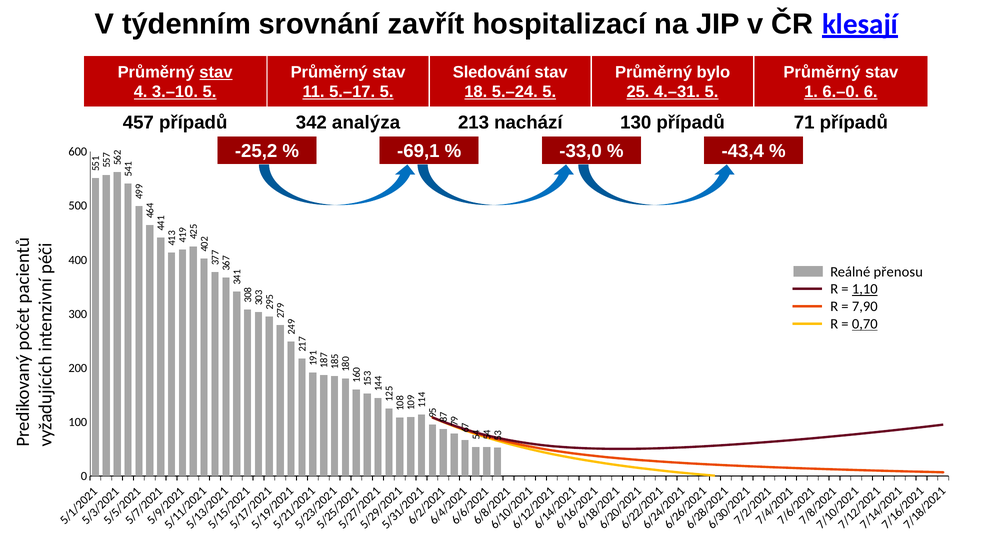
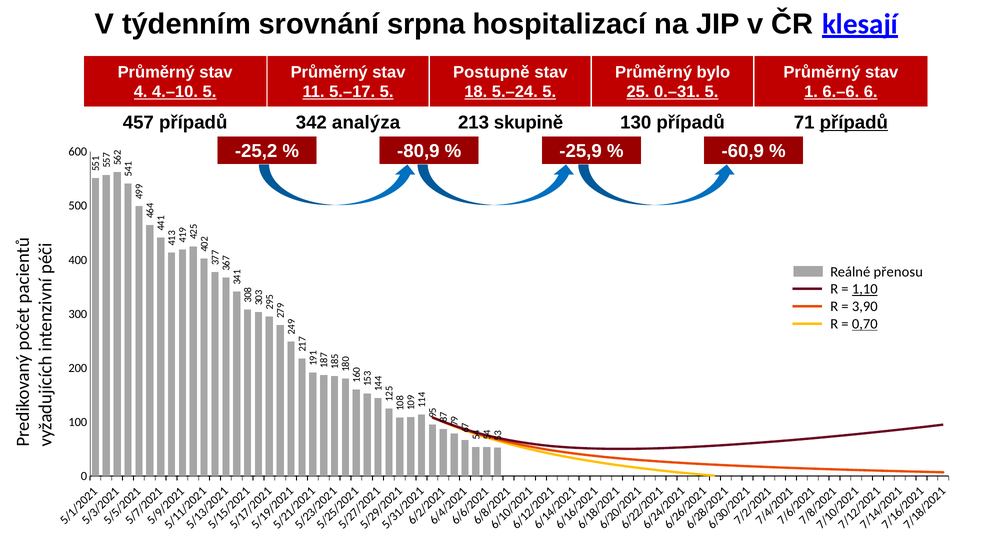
zavřít: zavřít -> srpna
stav at (216, 72) underline: present -> none
Sledování: Sledování -> Postupně
3.–10: 3.–10 -> 4.–10
4.–31: 4.–31 -> 0.–31
6.–0: 6.–0 -> 6.–6
nachází: nachází -> skupině
případů at (854, 122) underline: none -> present
-69,1: -69,1 -> -80,9
-33,0: -33,0 -> -25,9
-43,4: -43,4 -> -60,9
7,90: 7,90 -> 3,90
